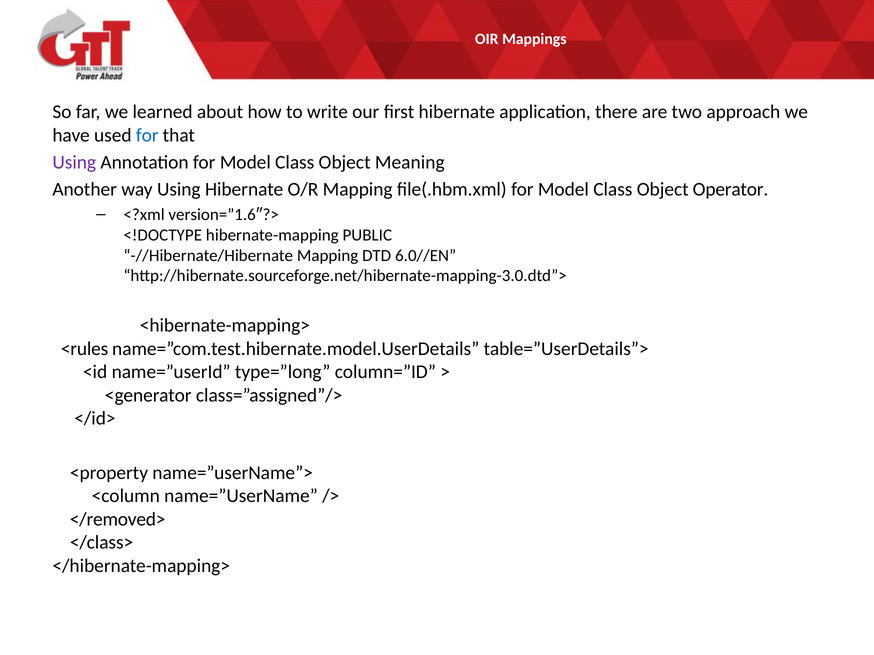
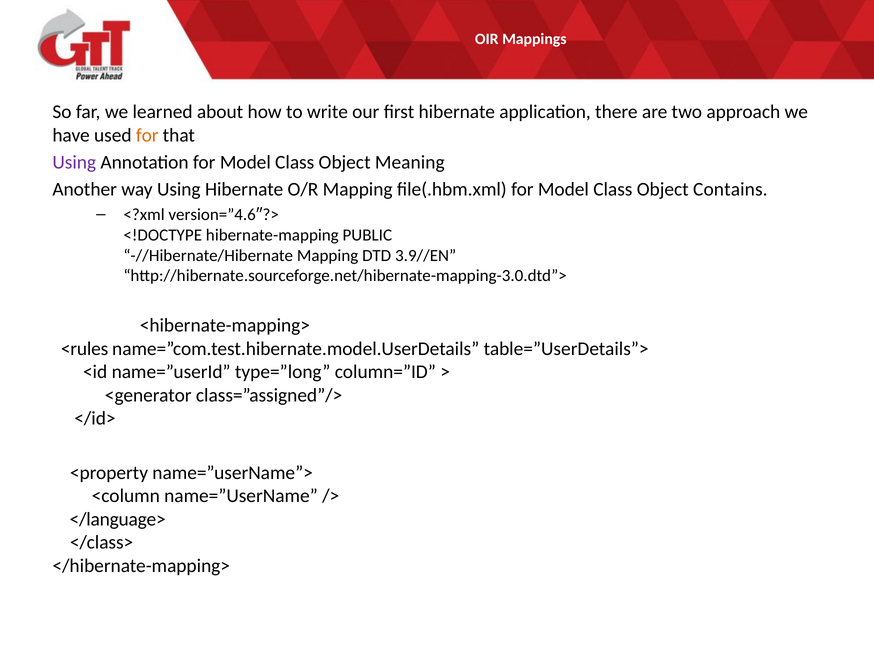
for at (147, 135) colour: blue -> orange
Operator: Operator -> Contains
version=”1.6″?>: version=”1.6″?> -> version=”4.6″?>
6.0//EN: 6.0//EN -> 3.9//EN
</removed>: </removed> -> </language>
